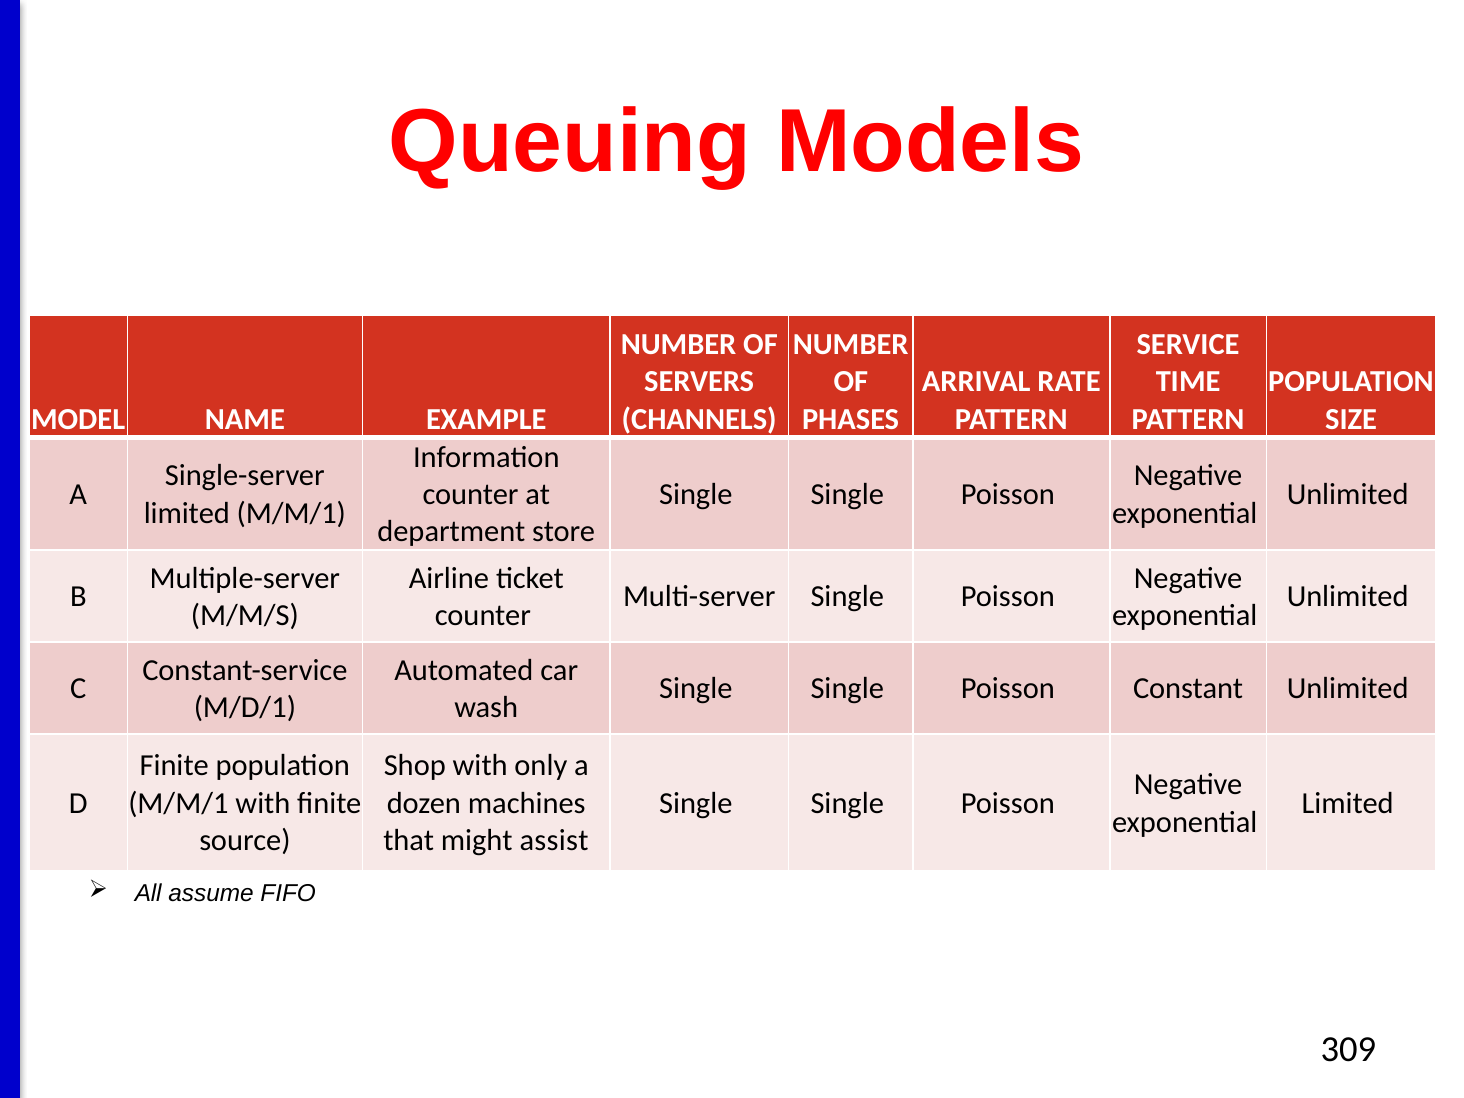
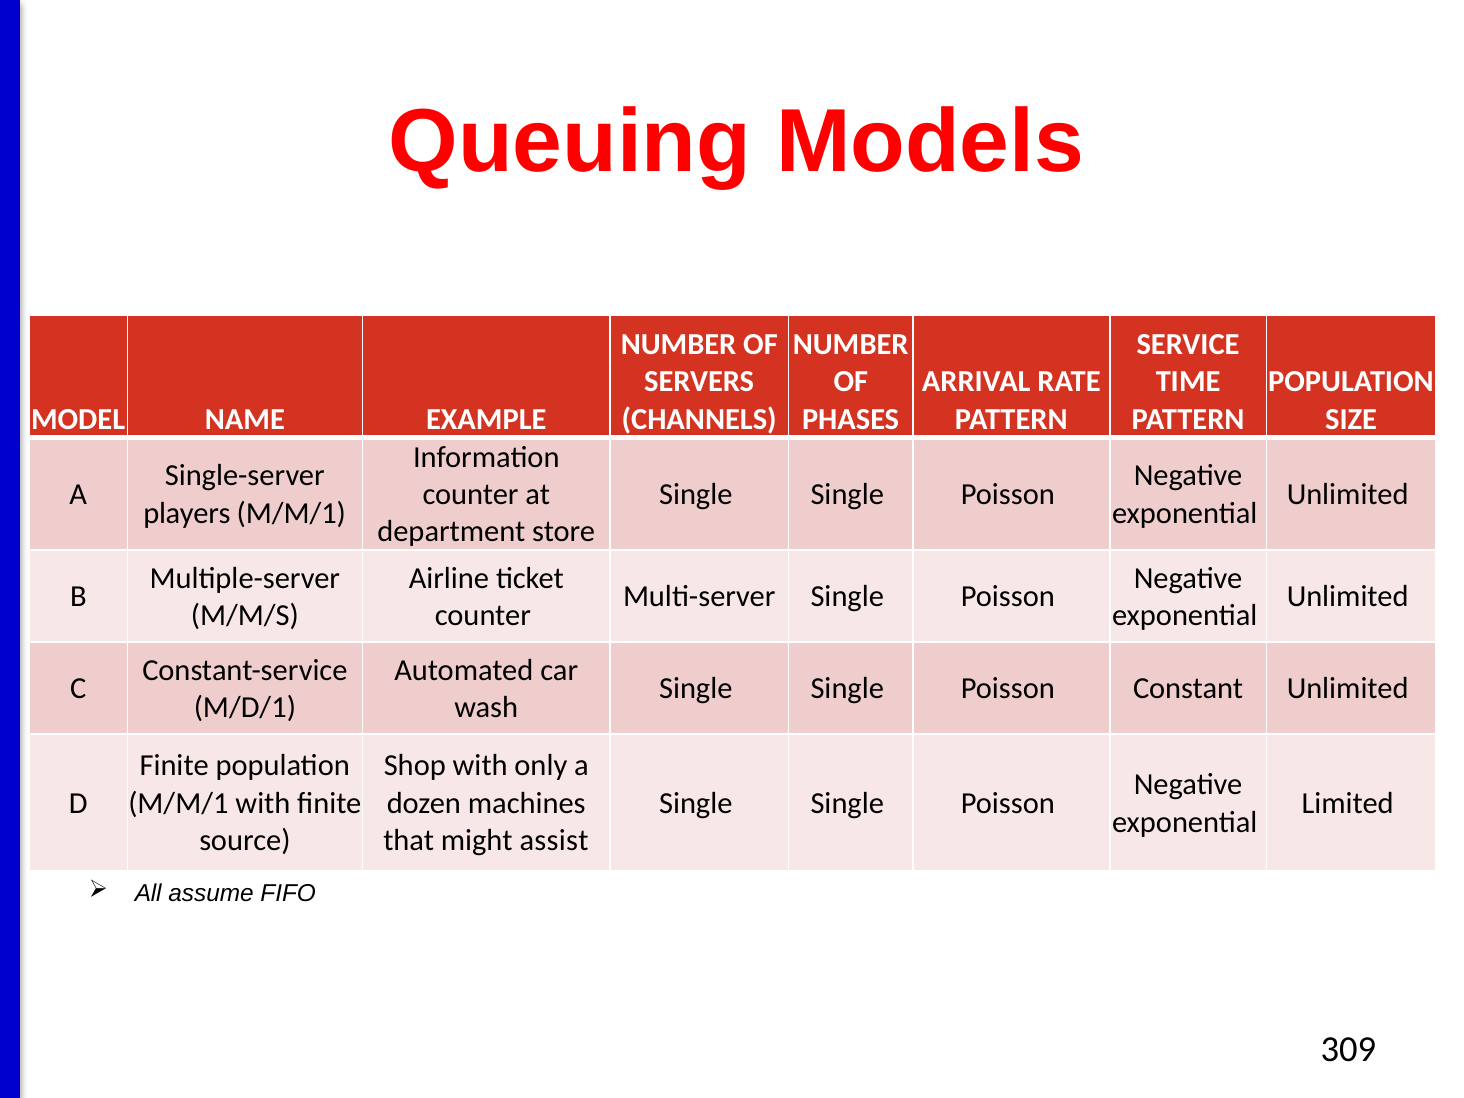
limited at (187, 513): limited -> players
